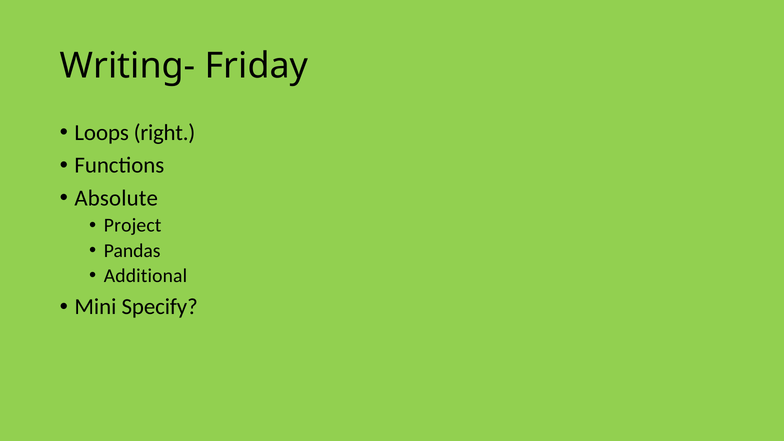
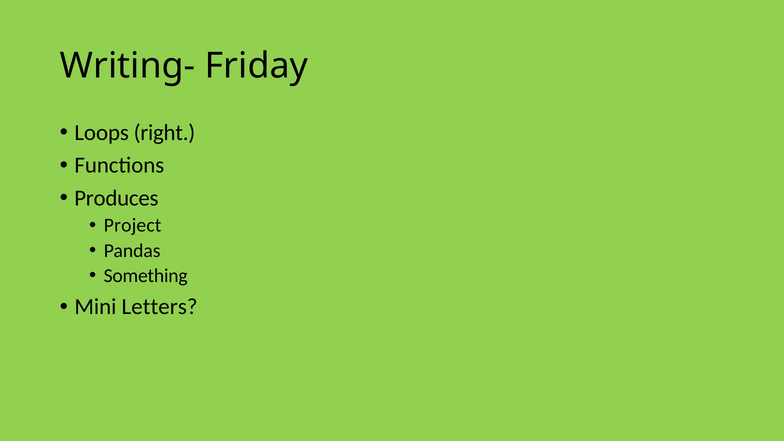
Absolute: Absolute -> Produces
Additional: Additional -> Something
Specify: Specify -> Letters
